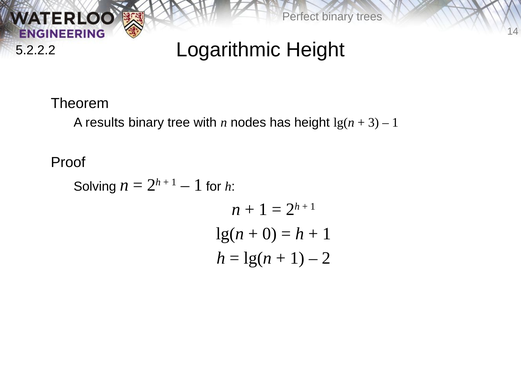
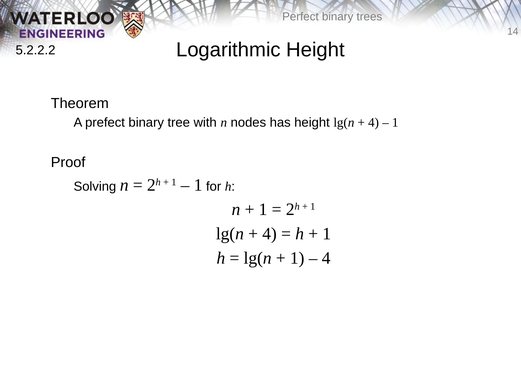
results: results -> prefect
3 at (374, 122): 3 -> 4
0 at (270, 234): 0 -> 4
2 at (326, 258): 2 -> 4
